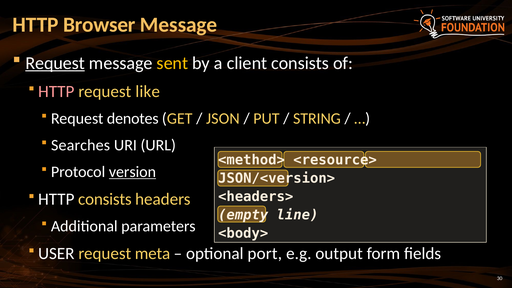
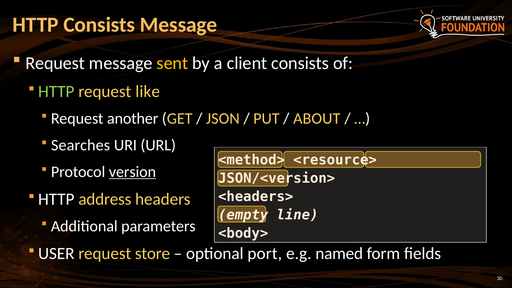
HTTP Browser: Browser -> Consists
Request at (55, 63) underline: present -> none
HTTP at (56, 92) colour: pink -> light green
denotes: denotes -> another
STRING: STRING -> ABOUT
HTTP consists: consists -> address
meta: meta -> store
output: output -> named
